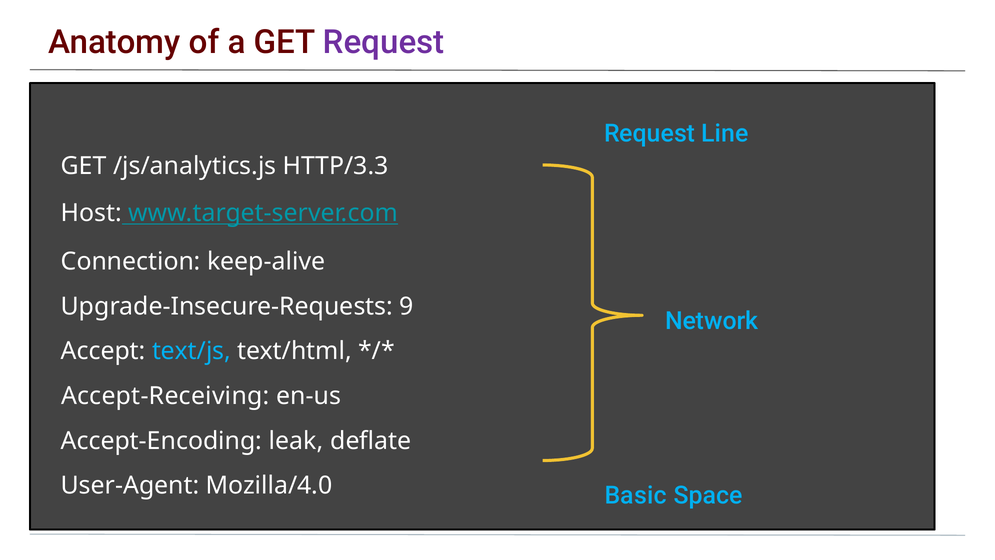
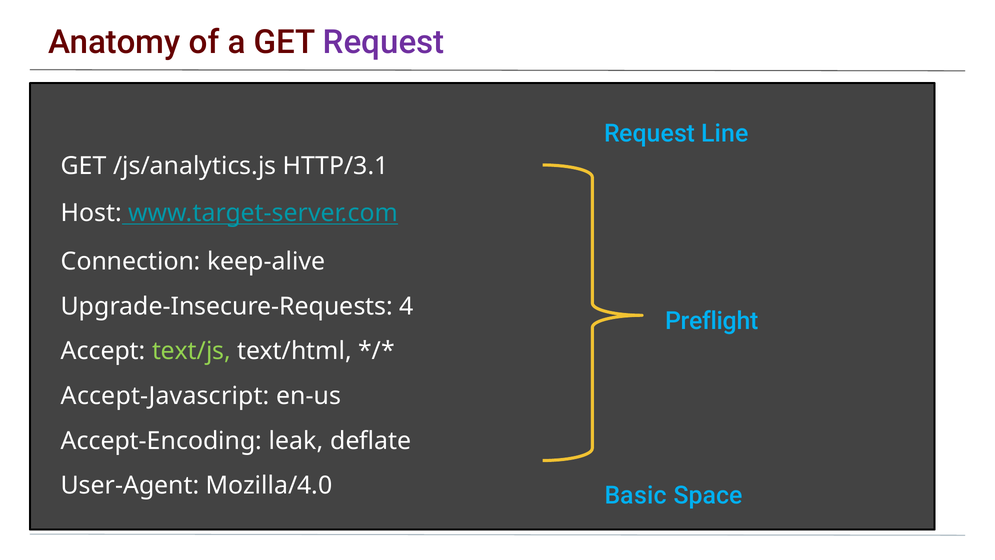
HTTP/3.3: HTTP/3.3 -> HTTP/3.1
9: 9 -> 4
Network: Network -> Preflight
text/js colour: light blue -> light green
Accept-Receiving: Accept-Receiving -> Accept-Javascript
